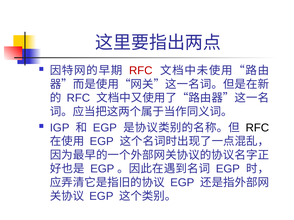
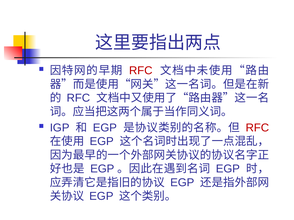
RFC at (257, 128) colour: black -> red
